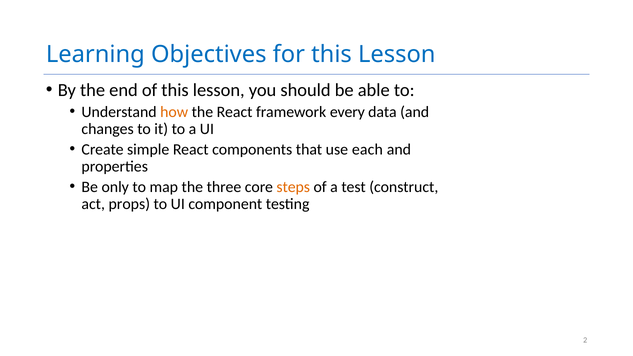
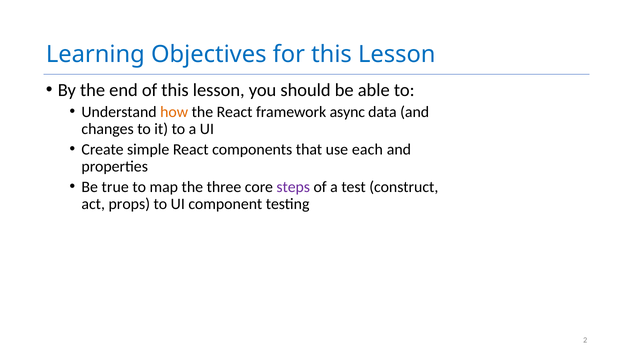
every: every -> async
only: only -> true
steps colour: orange -> purple
